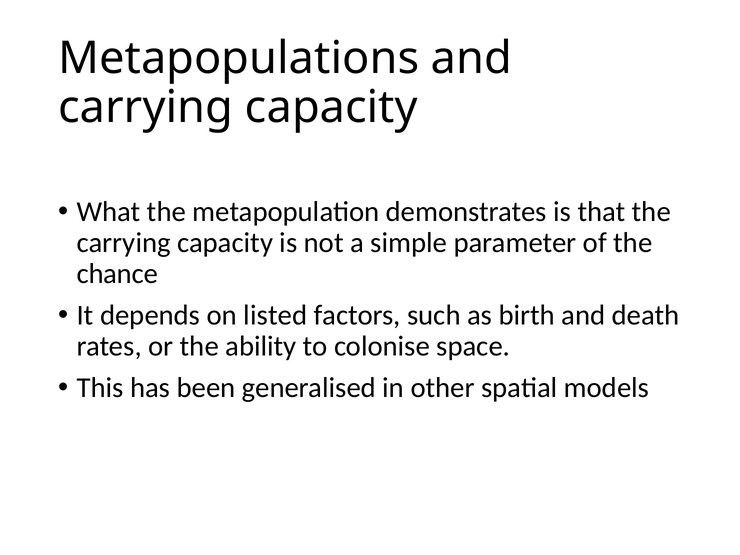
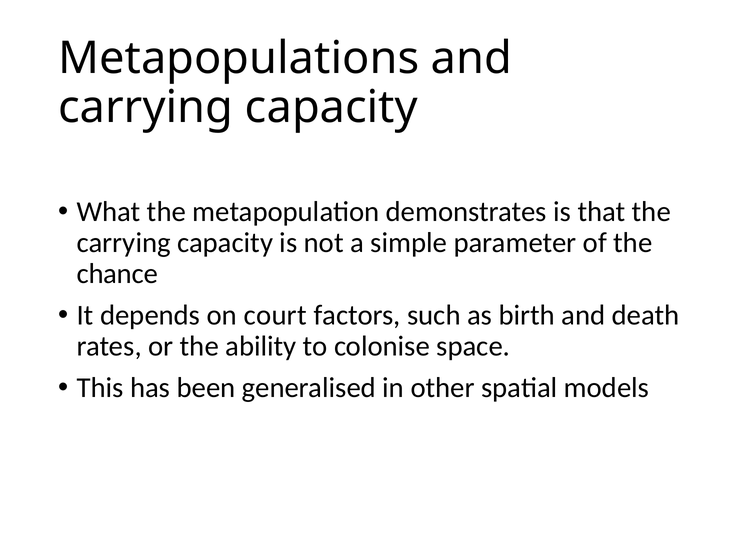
listed: listed -> court
